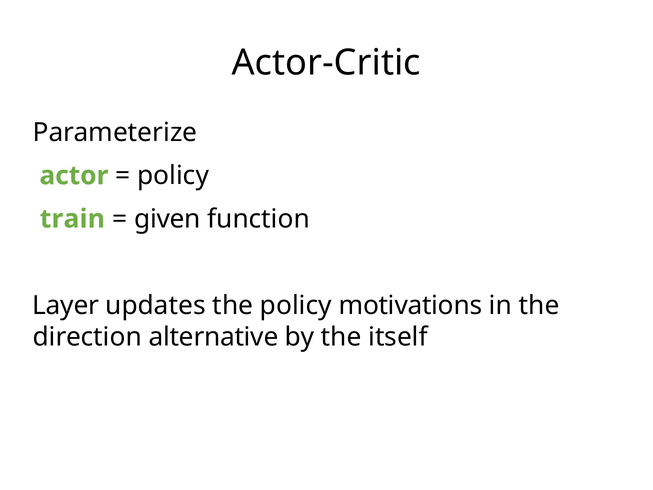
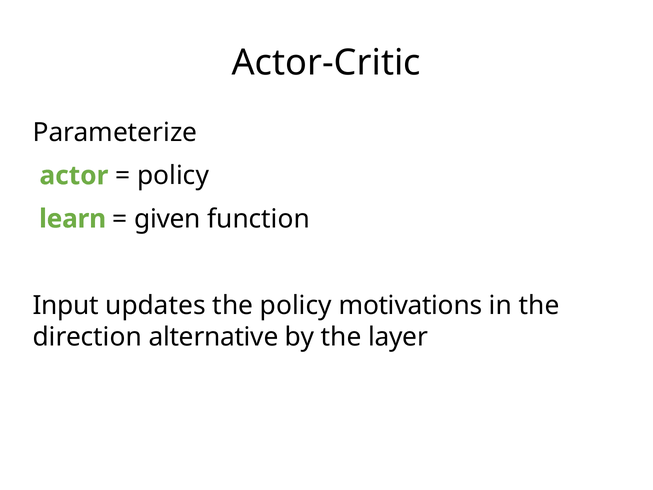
train: train -> learn
Layer: Layer -> Input
itself: itself -> layer
